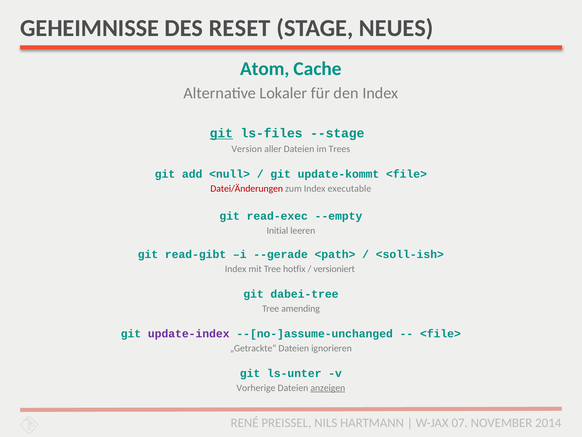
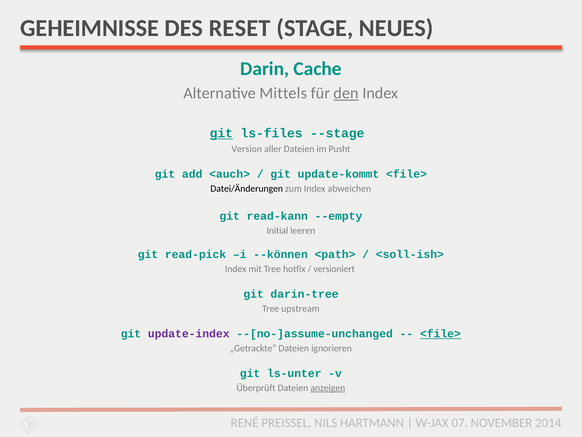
Atom: Atom -> Darin
Lokaler: Lokaler -> Mittels
den underline: none -> present
Trees: Trees -> Pusht
<null>: <null> -> <auch>
Datei/Änderungen colour: red -> black
executable: executable -> abweichen
read-exec: read-exec -> read-kann
read-gibt: read-gibt -> read-pick
--gerade: --gerade -> --können
dabei-tree: dabei-tree -> darin-tree
amending: amending -> upstream
<file> at (440, 333) underline: none -> present
Vorherige: Vorherige -> Überprüft
